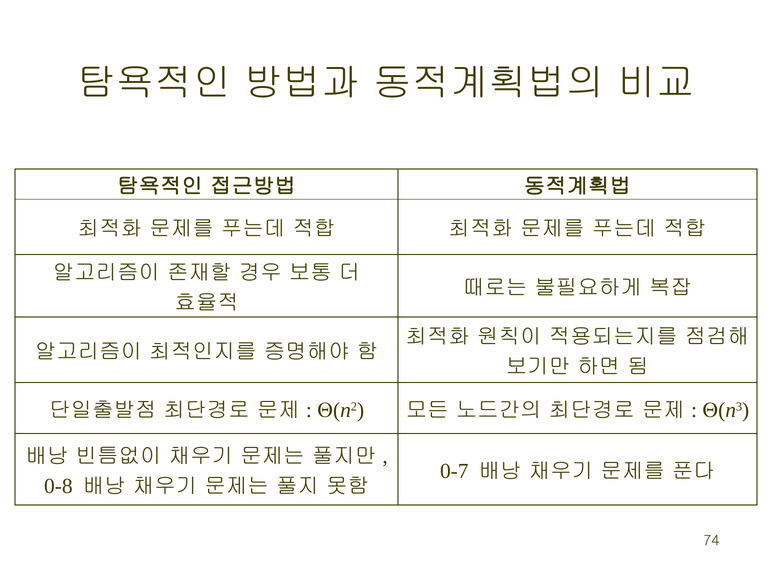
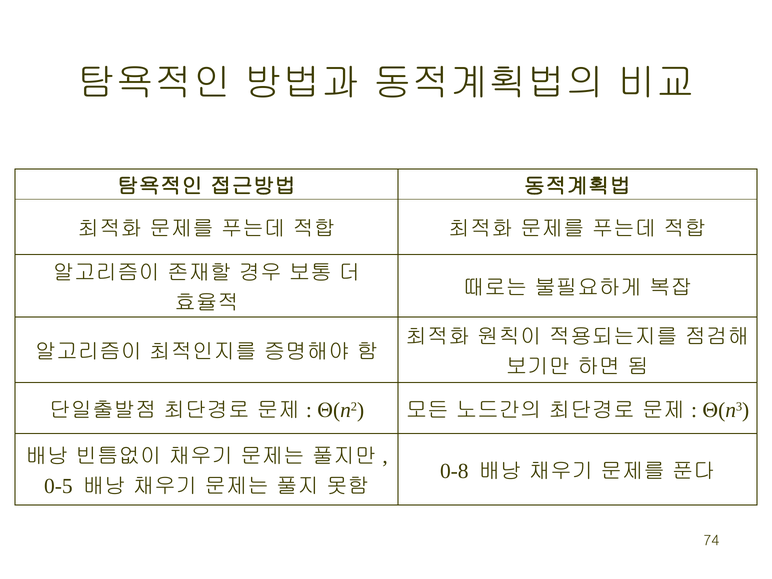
0-7: 0-7 -> 0-8
0-8: 0-8 -> 0-5
